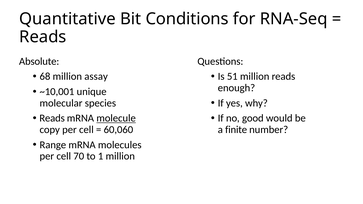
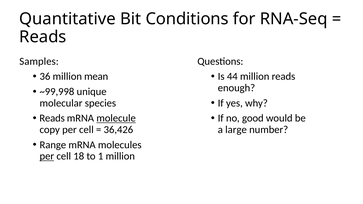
Absolute: Absolute -> Samples
68: 68 -> 36
assay: assay -> mean
51: 51 -> 44
~10,001: ~10,001 -> ~99,998
60,060: 60,060 -> 36,426
finite: finite -> large
per at (47, 156) underline: none -> present
70: 70 -> 18
